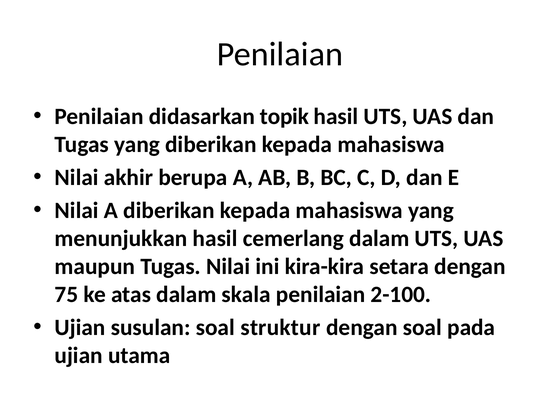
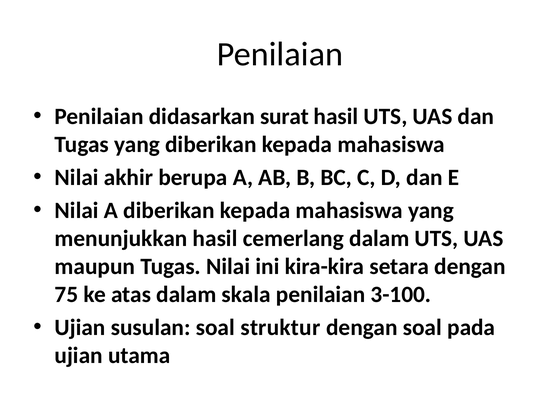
topik: topik -> surat
2-100: 2-100 -> 3-100
